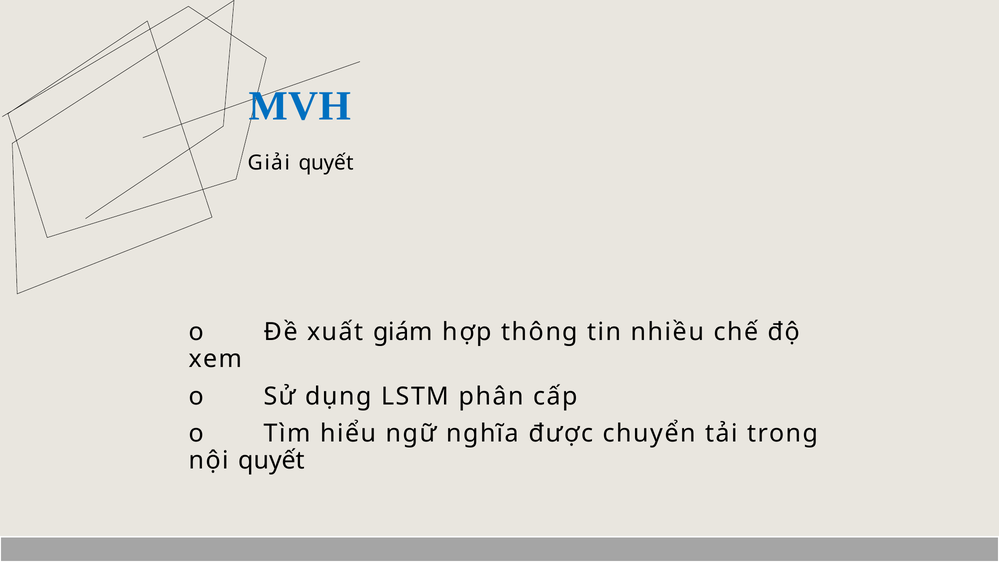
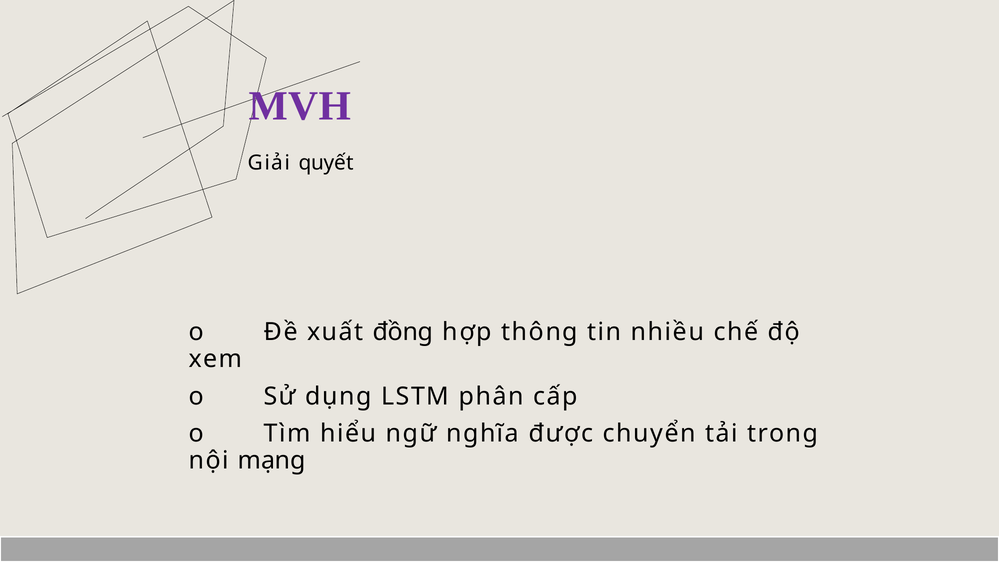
MVH colour: blue -> purple
giám: giám -> đồng
nội quyết: quyết -> mạng
